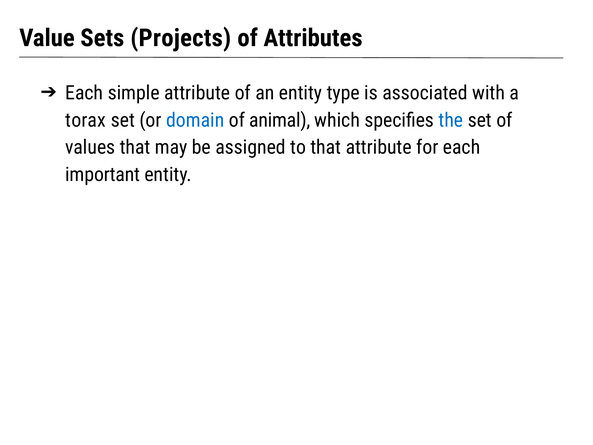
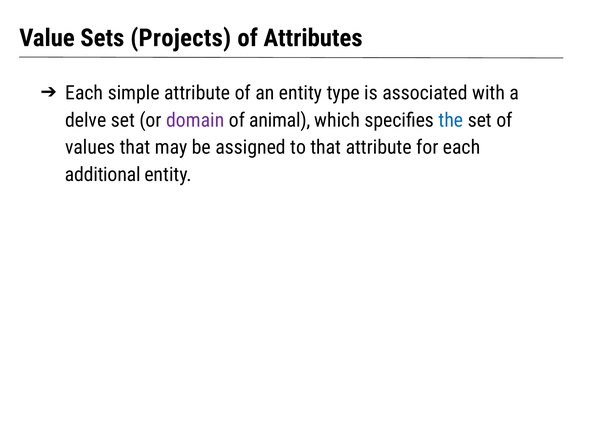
torax: torax -> delve
domain colour: blue -> purple
important: important -> additional
